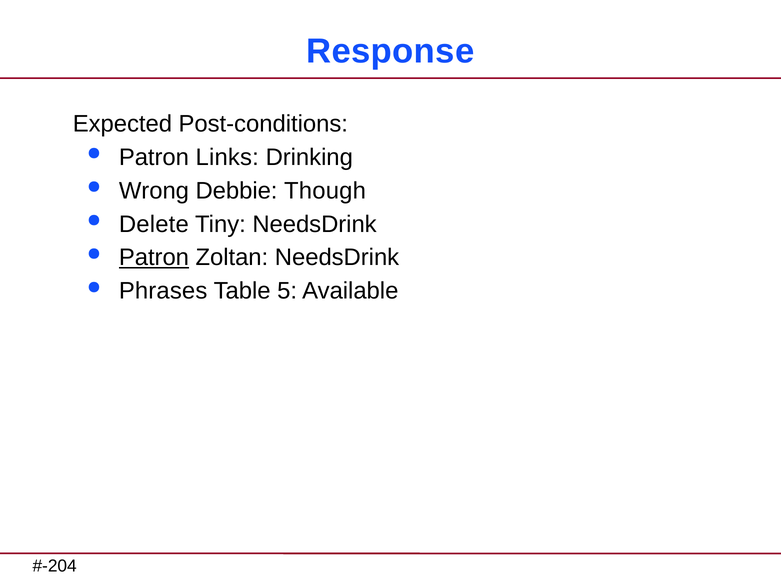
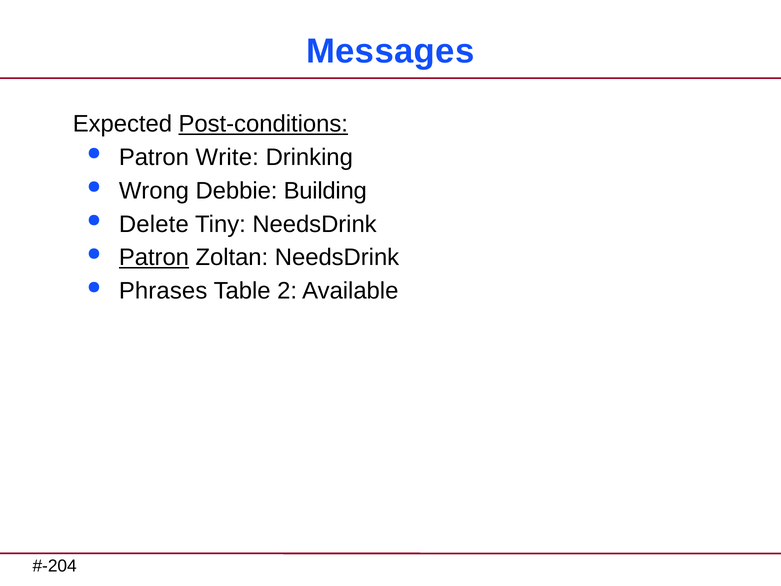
Response: Response -> Messages
Post-conditions underline: none -> present
Links: Links -> Write
Though: Though -> Building
5: 5 -> 2
